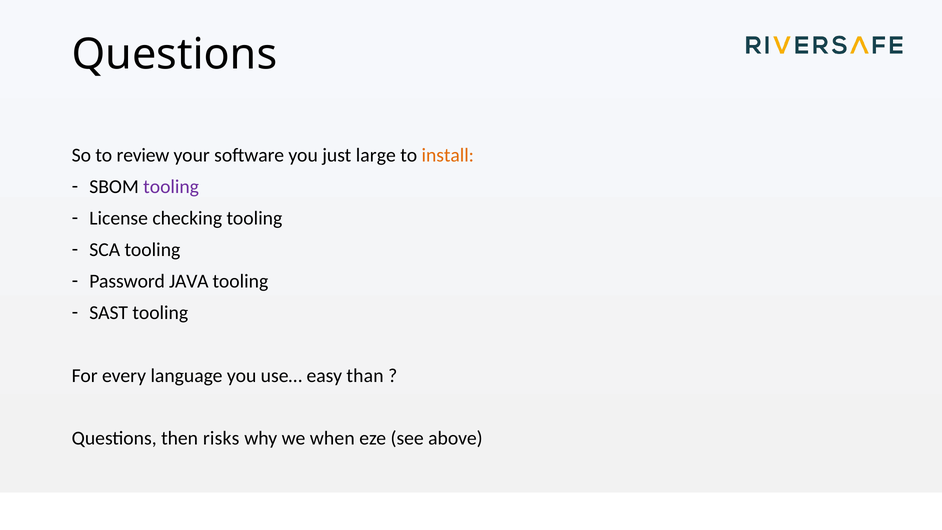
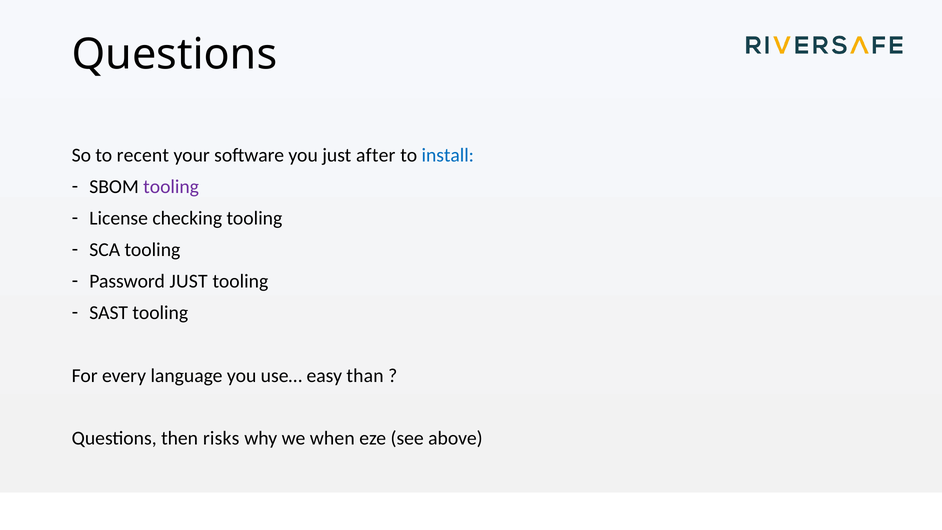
review: review -> recent
large: large -> after
install colour: orange -> blue
Password JAVA: JAVA -> JUST
